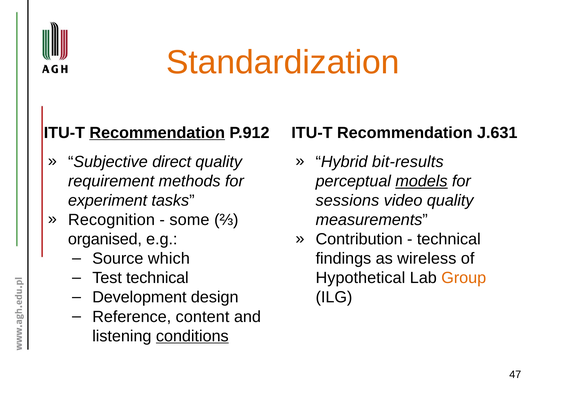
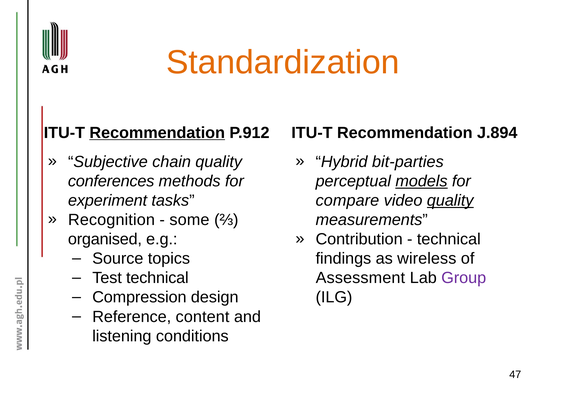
J.631: J.631 -> J.894
direct: direct -> chain
bit-results: bit-results -> bit-parties
requirement: requirement -> conferences
sessions: sessions -> compare
quality at (450, 201) underline: none -> present
which: which -> topics
Hypothetical: Hypothetical -> Assessment
Group colour: orange -> purple
Development: Development -> Compression
conditions underline: present -> none
